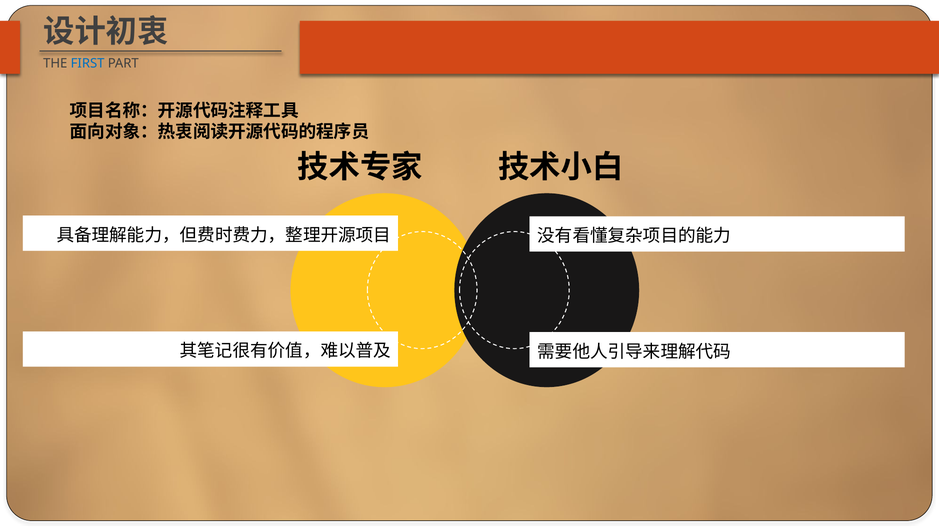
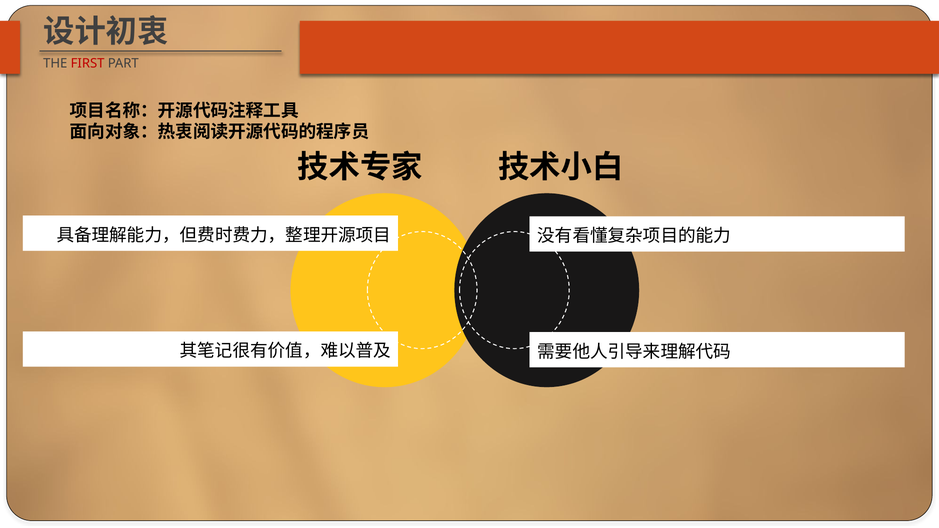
FIRST colour: blue -> red
